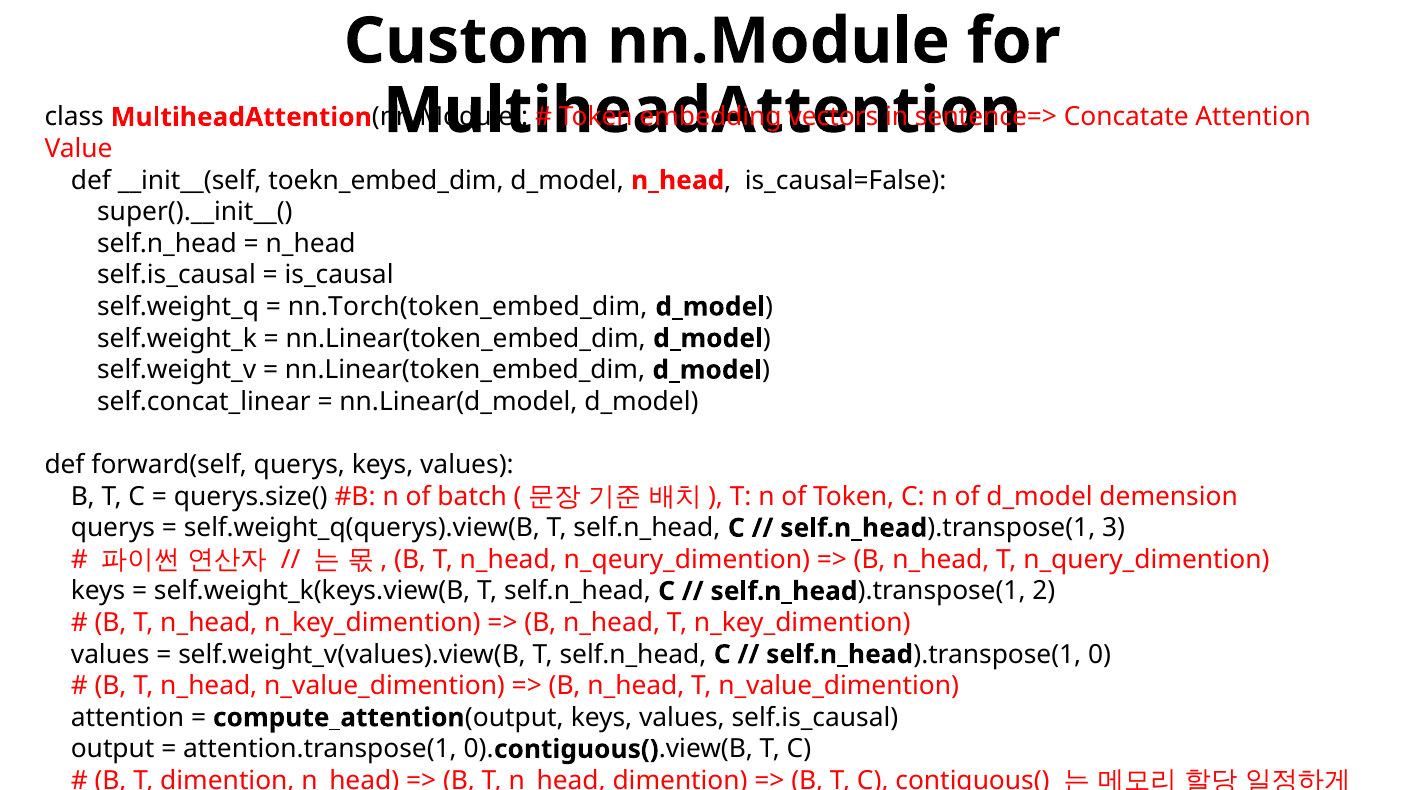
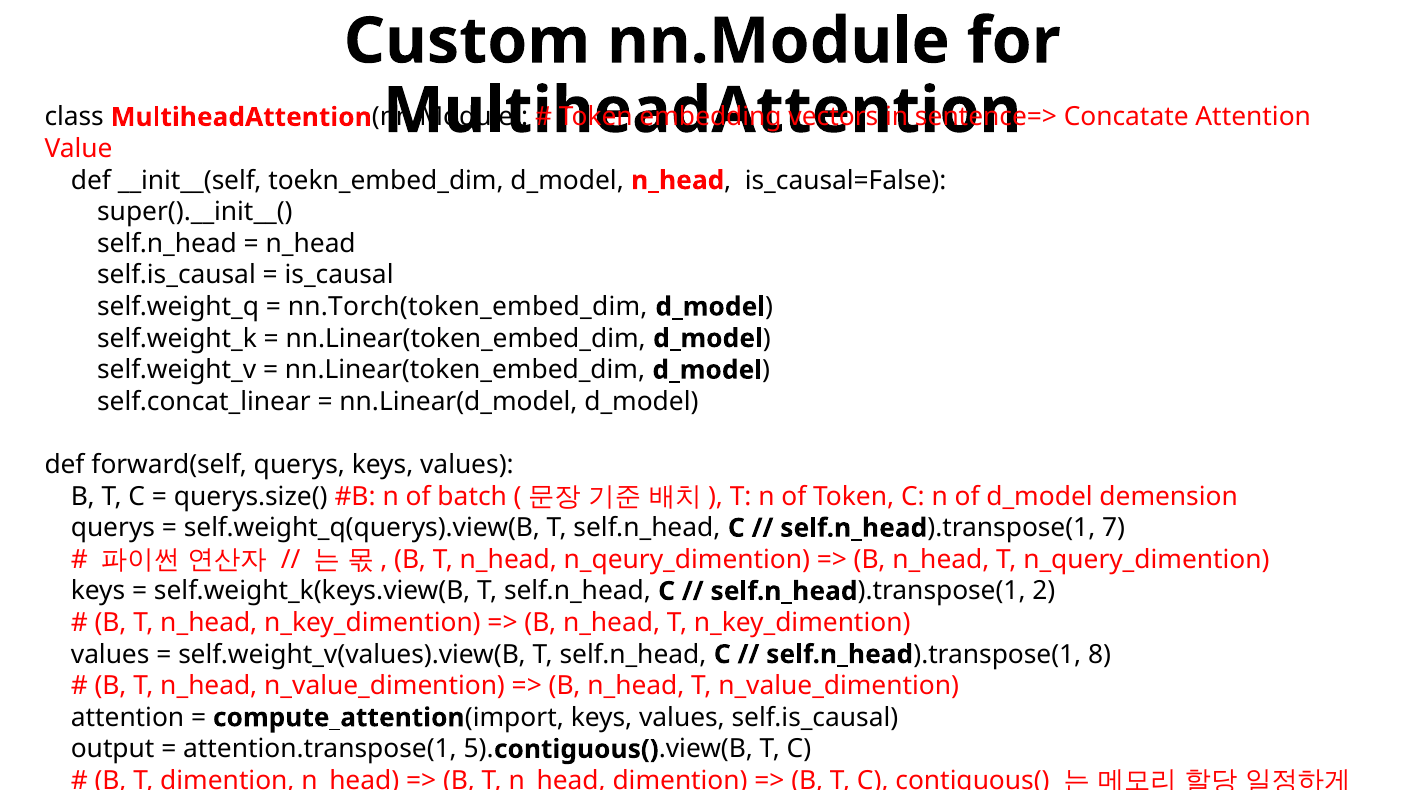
3: 3 -> 7
0 at (1100, 655): 0 -> 8
output at (514, 718): output -> import
attention.transpose(1 0: 0 -> 5
